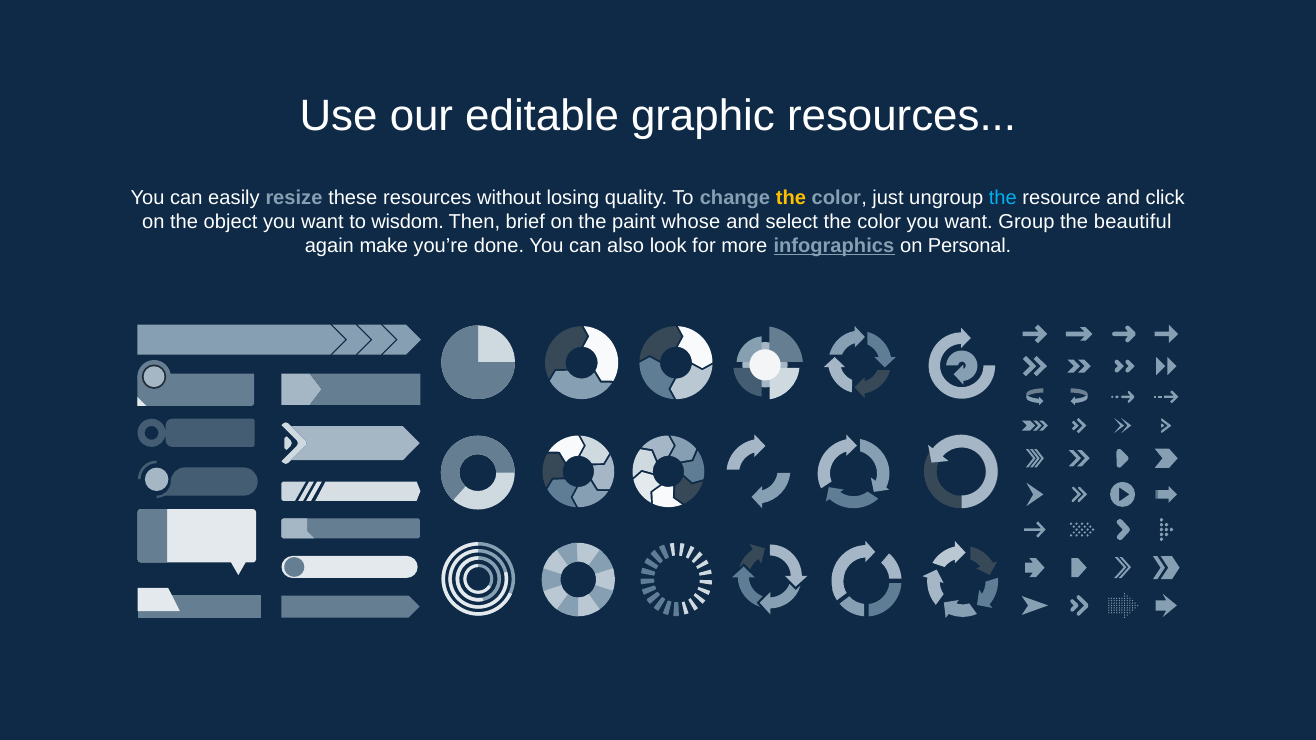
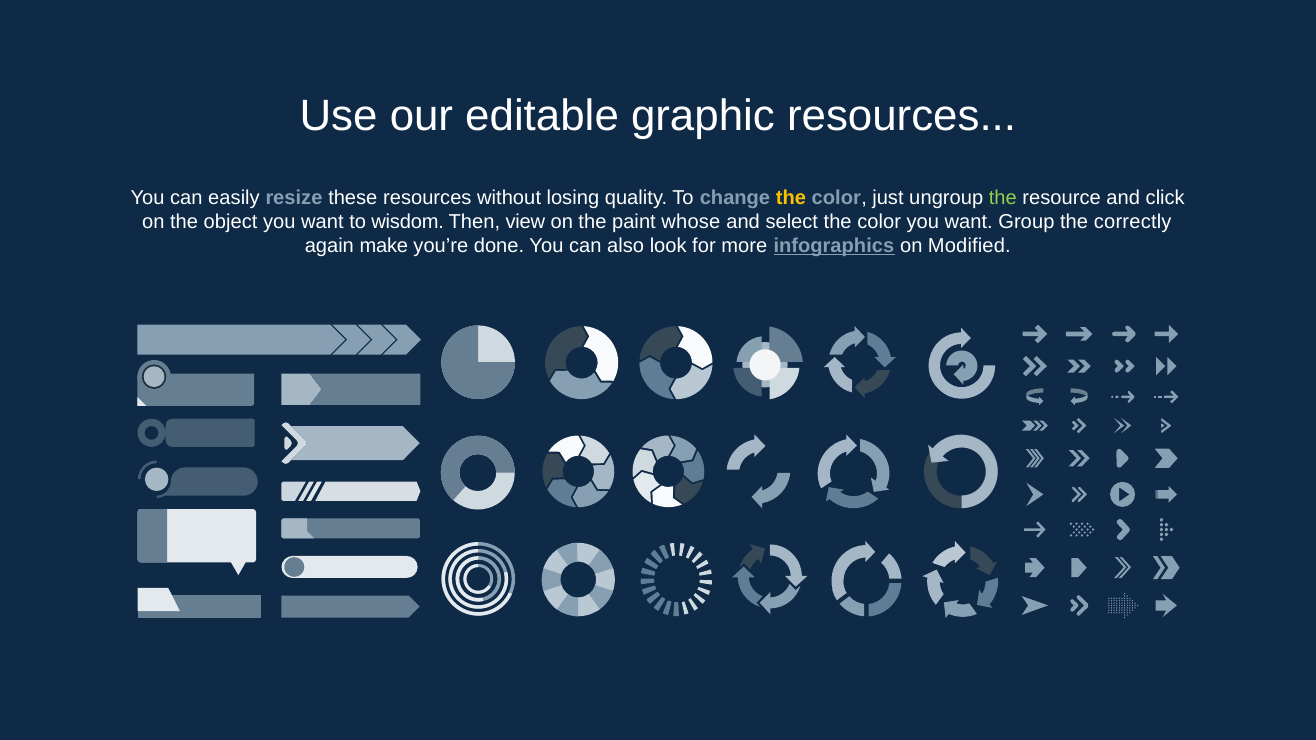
the at (1003, 198) colour: light blue -> light green
brief: brief -> view
beautiful: beautiful -> correctly
Personal: Personal -> Modified
